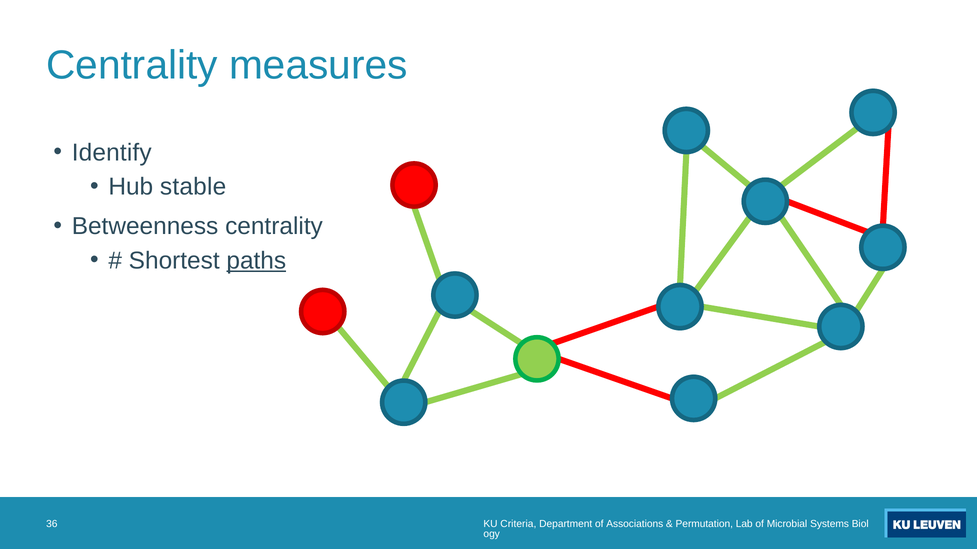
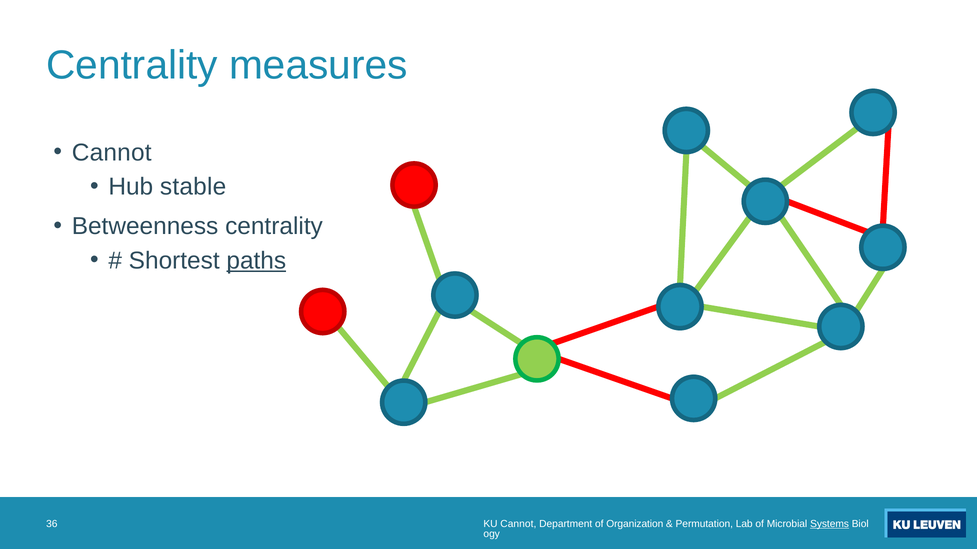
Identify at (112, 153): Identify -> Cannot
KU Criteria: Criteria -> Cannot
Associations: Associations -> Organization
Systems underline: none -> present
